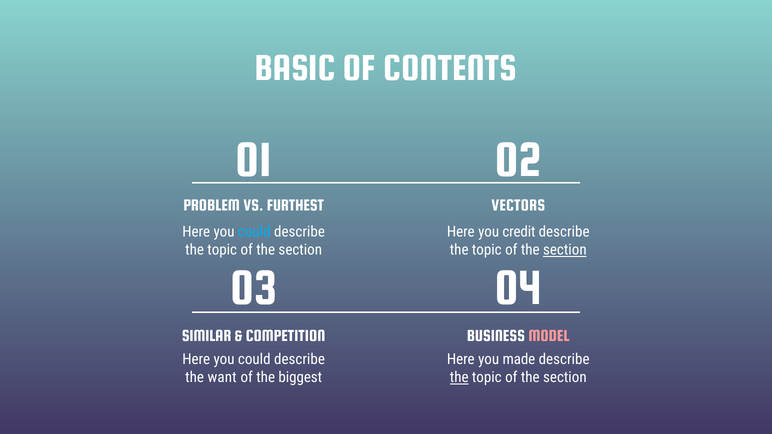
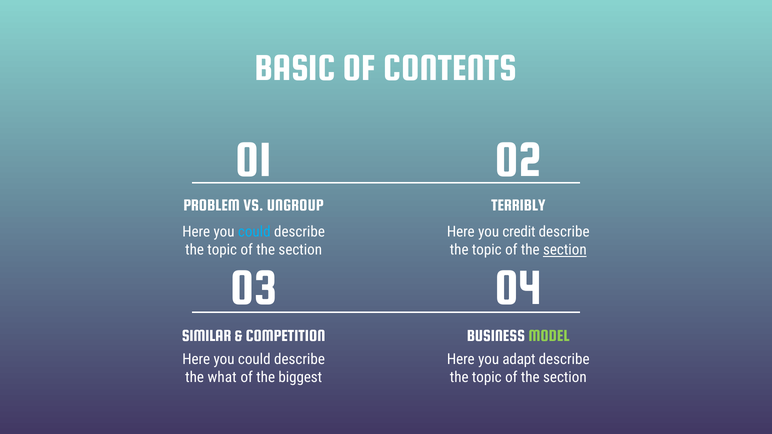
FURTHEST: FURTHEST -> UNGROUP
VECTORS: VECTORS -> TERRIBLY
MODEL colour: pink -> light green
made: made -> adapt
want: want -> what
the at (459, 378) underline: present -> none
